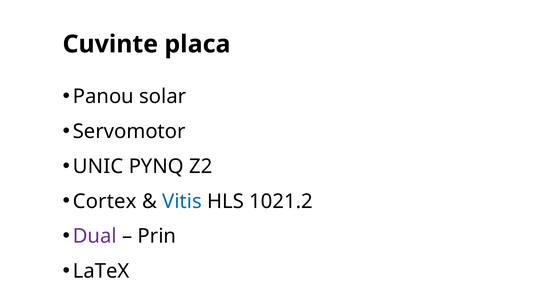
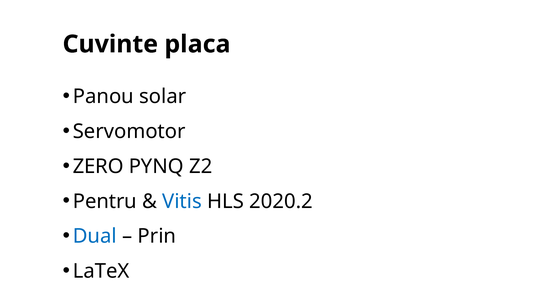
UNIC: UNIC -> ZERO
Cortex: Cortex -> Pentru
1021.2: 1021.2 -> 2020.2
Dual colour: purple -> blue
